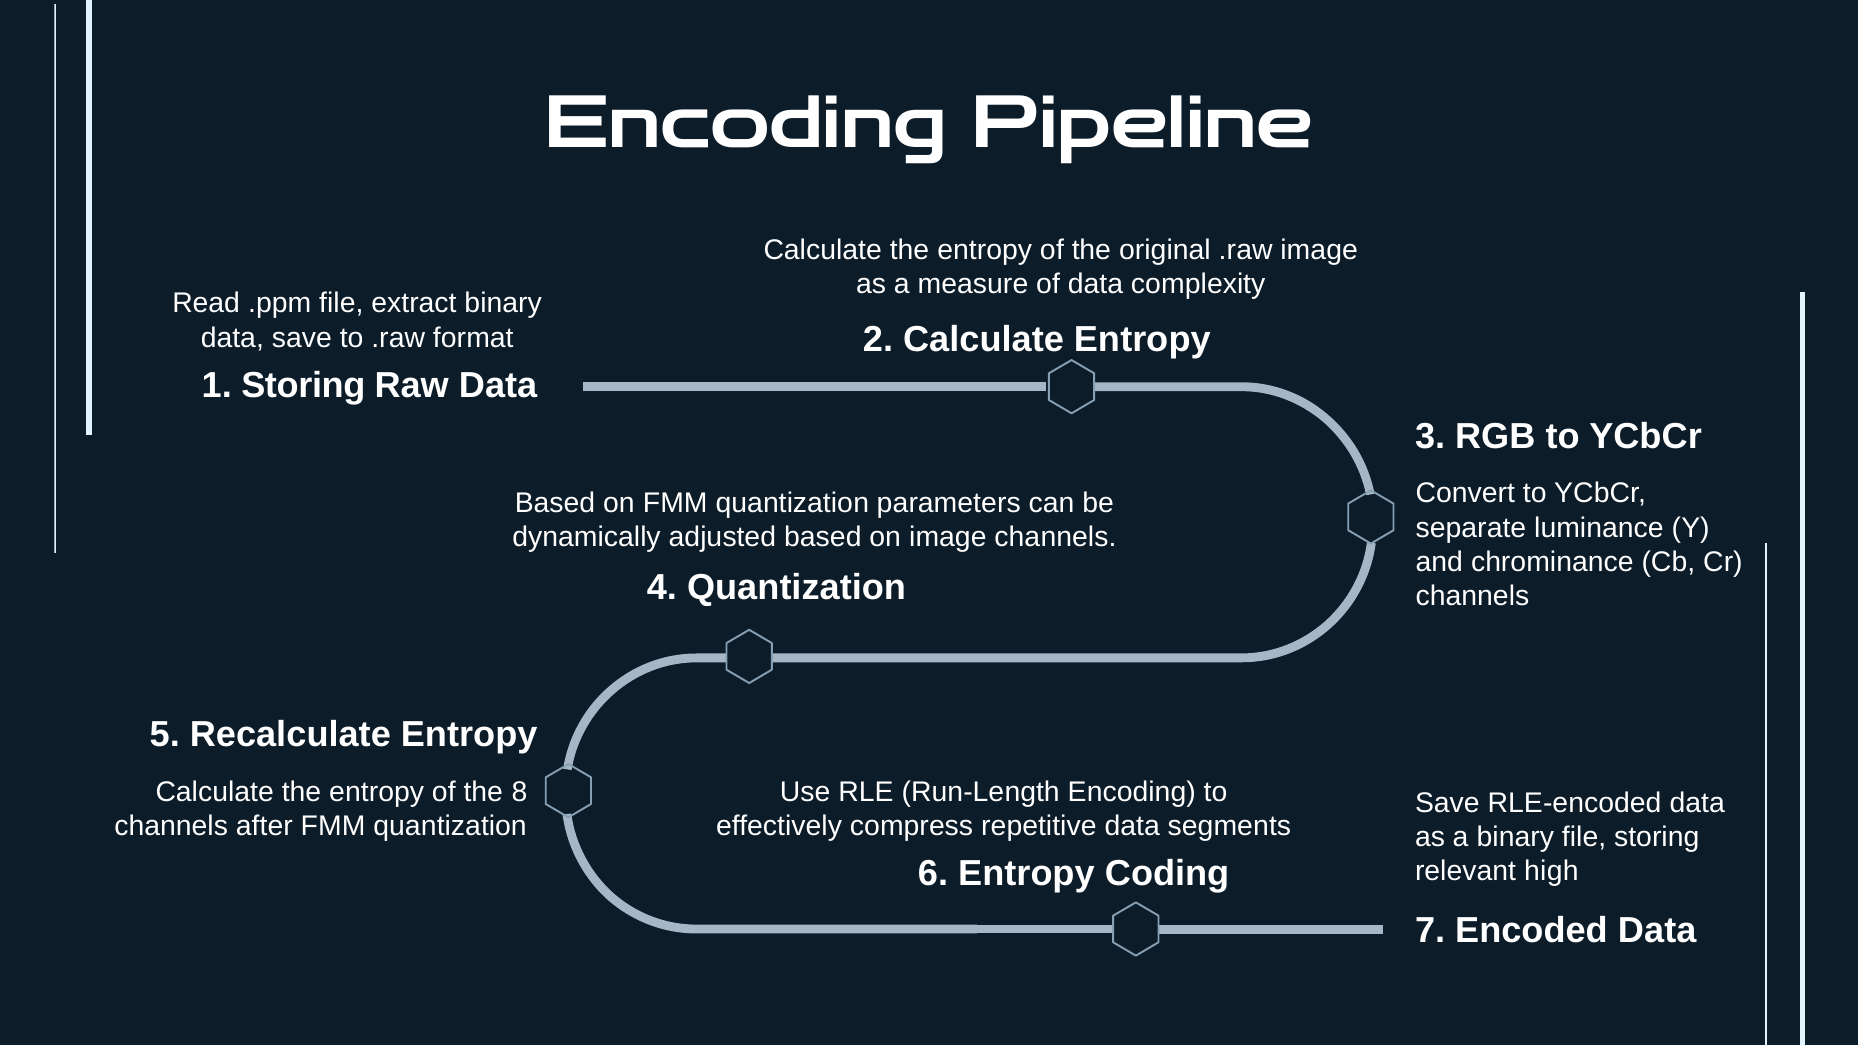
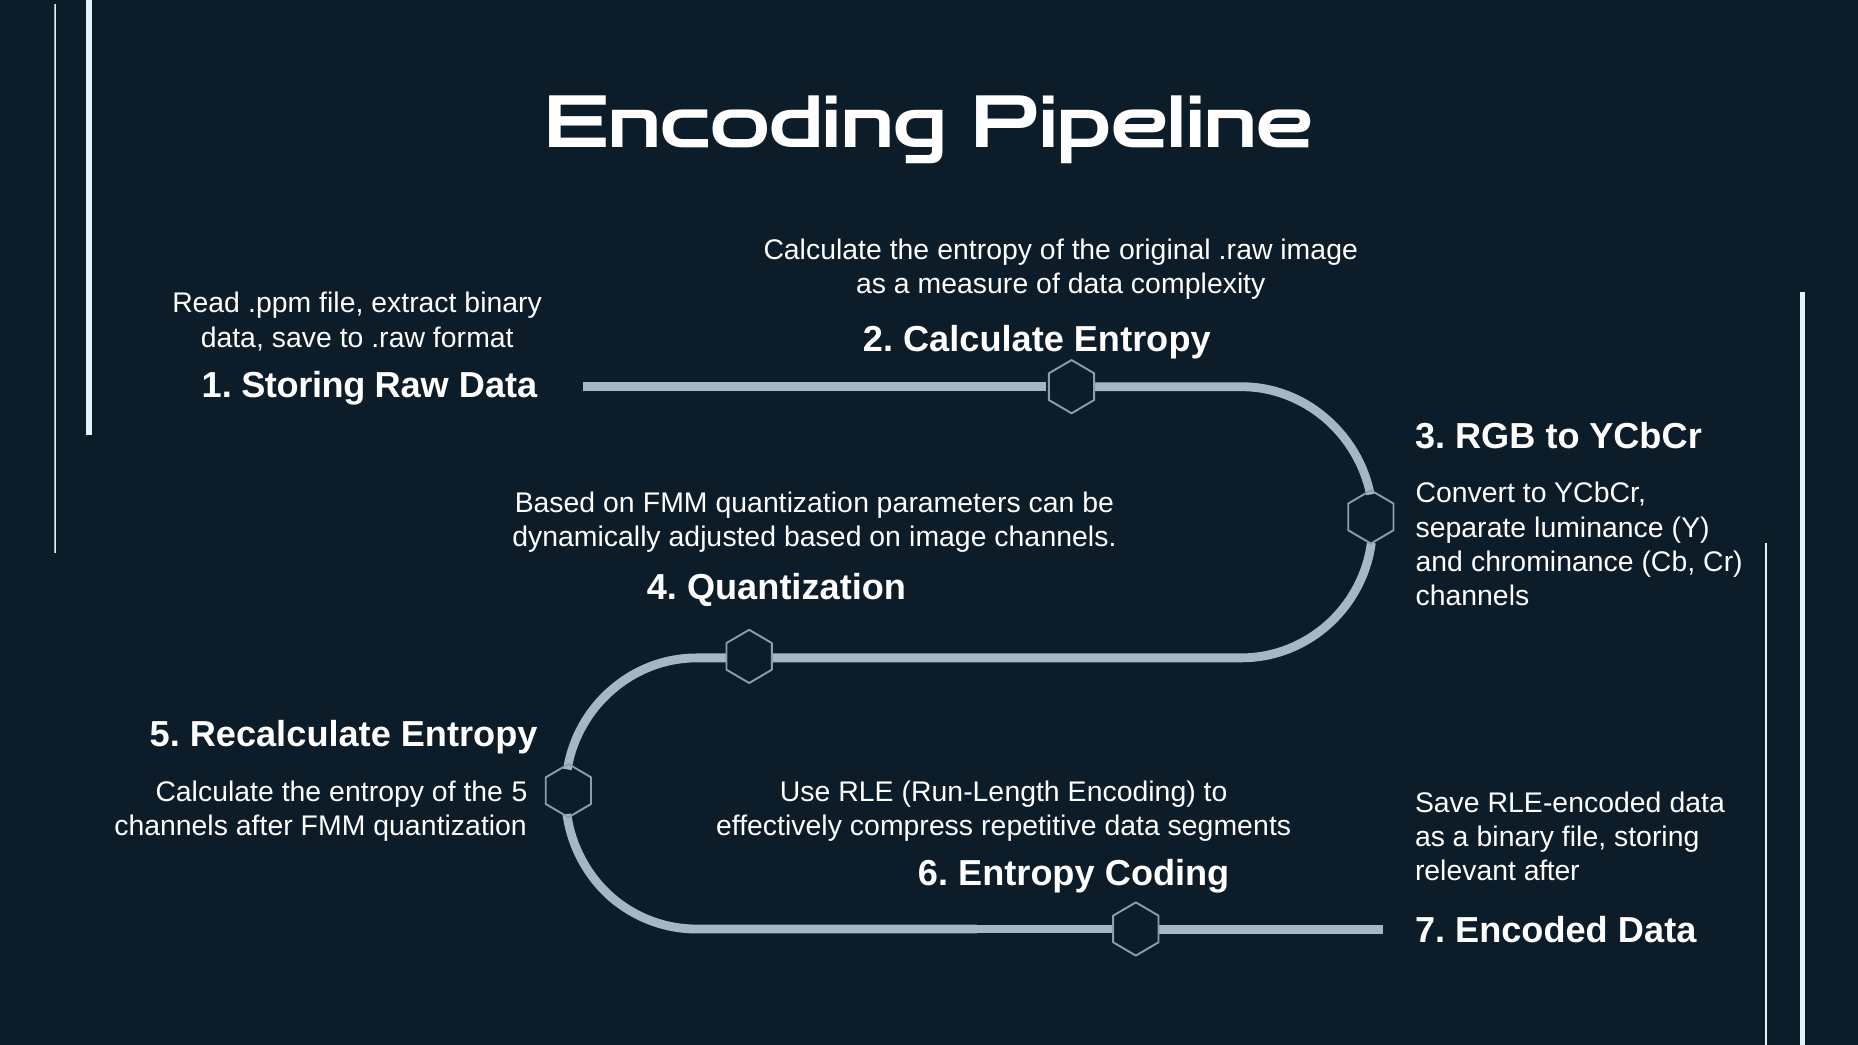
the 8: 8 -> 5
relevant high: high -> after
